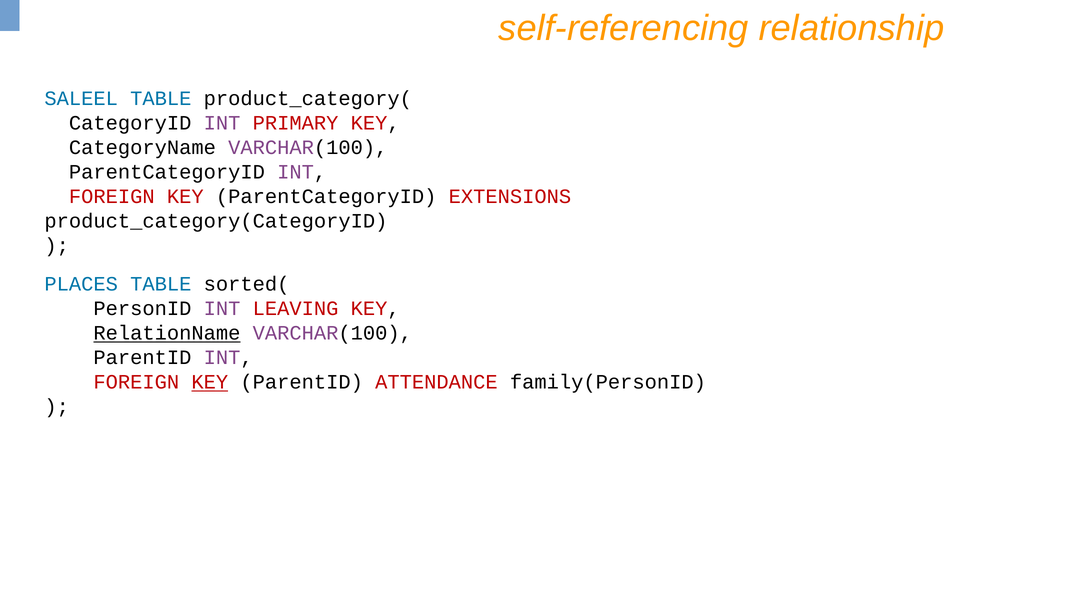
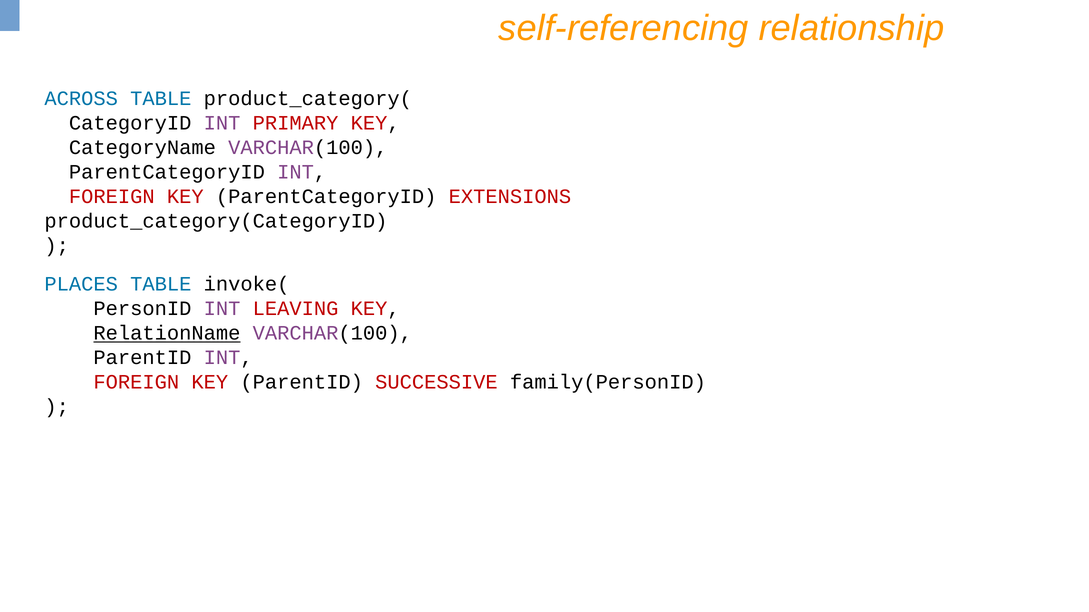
SALEEL: SALEEL -> ACROSS
sorted(: sorted( -> invoke(
KEY at (210, 382) underline: present -> none
ATTENDANCE: ATTENDANCE -> SUCCESSIVE
